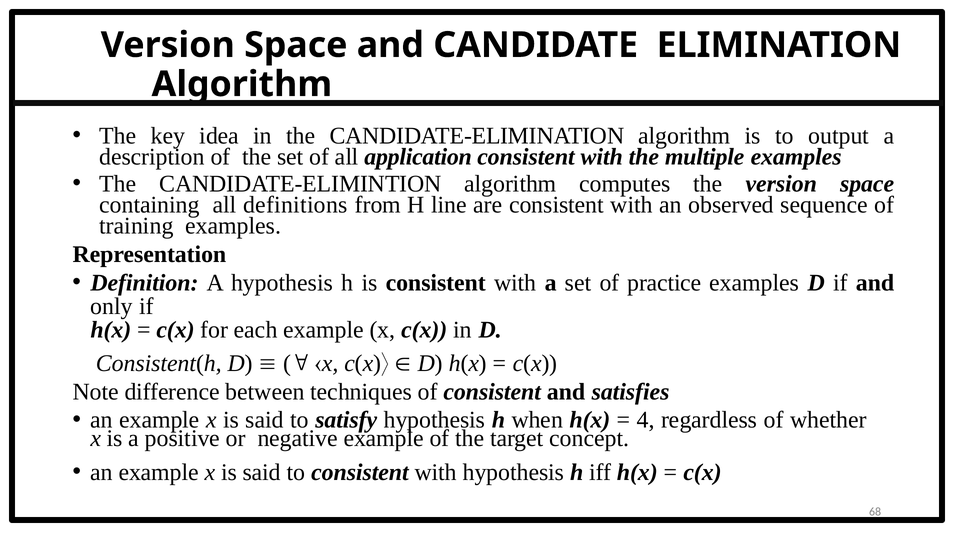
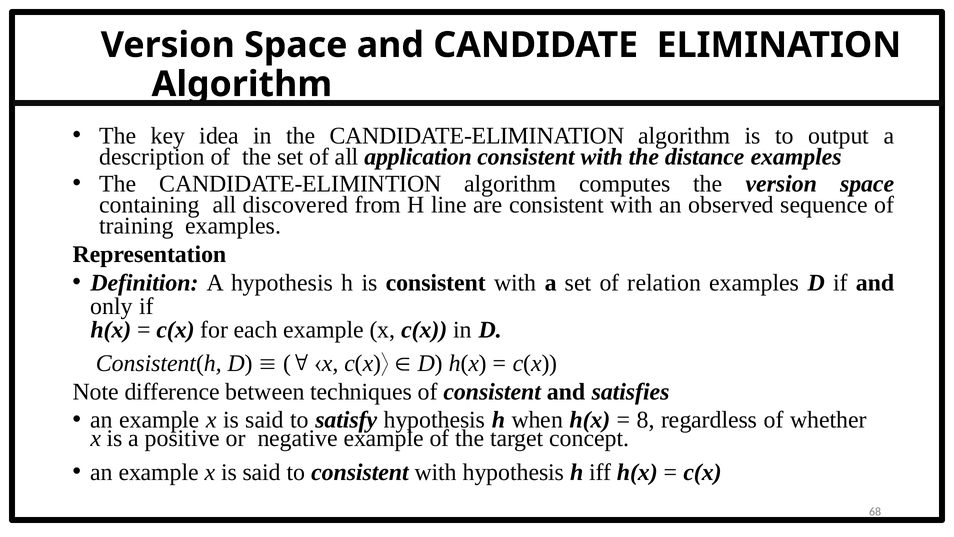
multiple: multiple -> distance
definitions: definitions -> discovered
practice: practice -> relation
4: 4 -> 8
